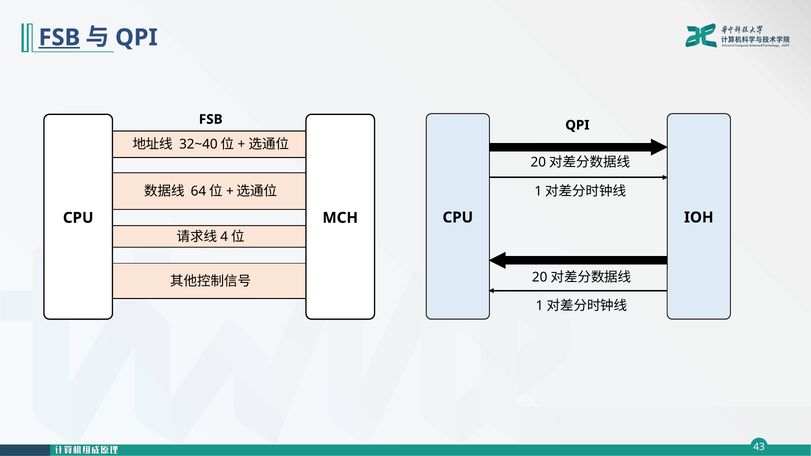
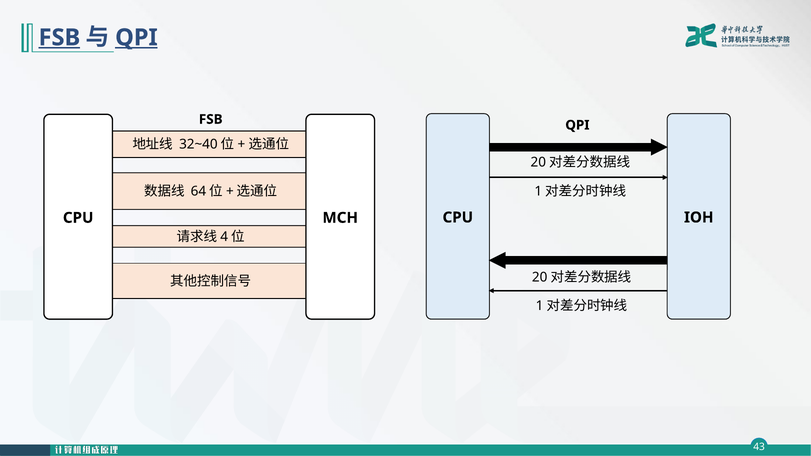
QPI at (136, 38) underline: none -> present
